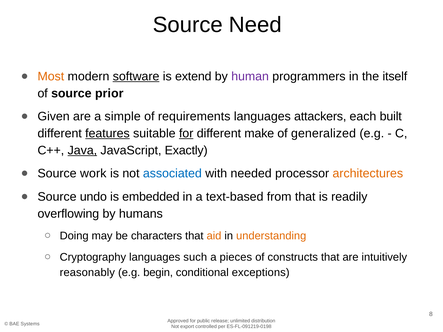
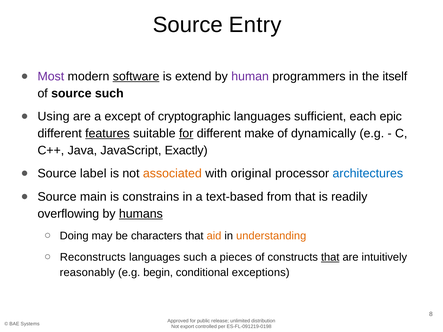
Need: Need -> Entry
Most colour: orange -> purple
source prior: prior -> such
Given: Given -> Using
simple: simple -> except
requirements: requirements -> cryptographic
attackers: attackers -> sufficient
built: built -> epic
generalized: generalized -> dynamically
Java underline: present -> none
work: work -> label
associated colour: blue -> orange
needed: needed -> original
architectures colour: orange -> blue
undo: undo -> main
embedded: embedded -> constrains
humans underline: none -> present
Cryptography: Cryptography -> Reconstructs
that at (330, 257) underline: none -> present
